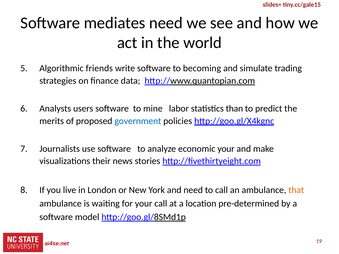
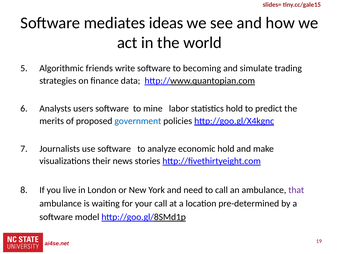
mediates need: need -> ideas
statistics than: than -> hold
economic your: your -> hold
that colour: orange -> purple
